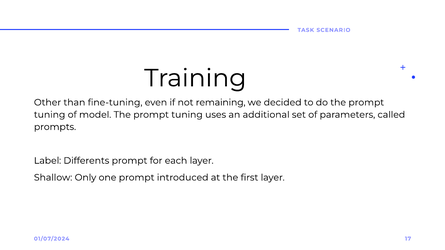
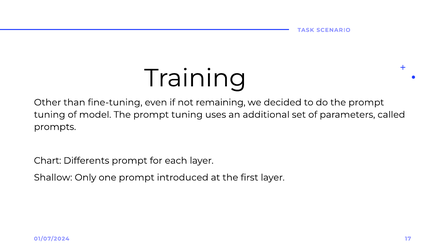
Label: Label -> Chart
